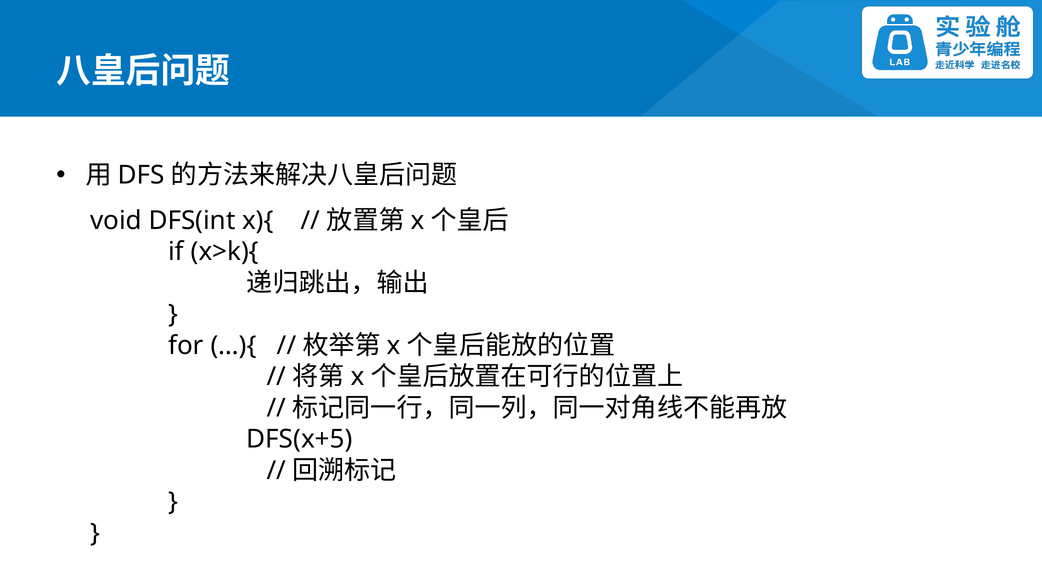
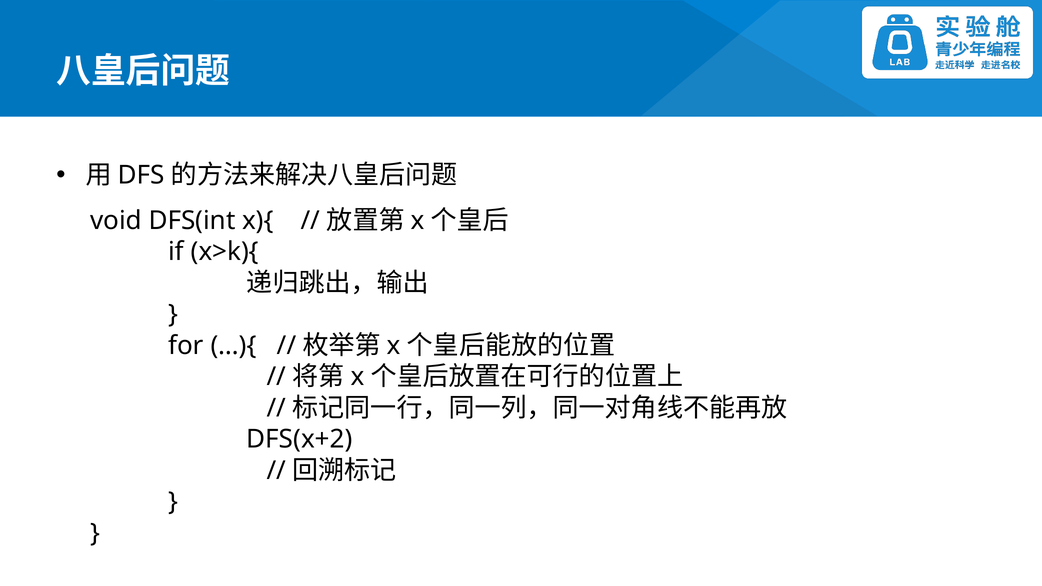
DFS(x+5: DFS(x+5 -> DFS(x+2
